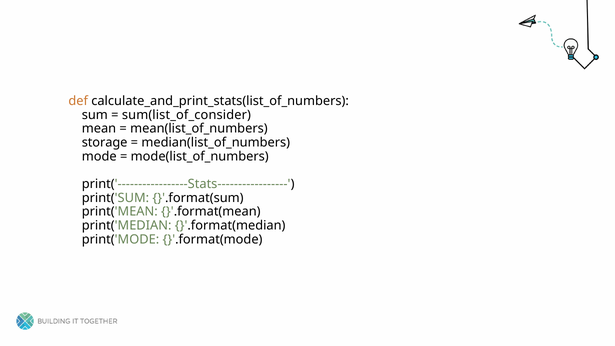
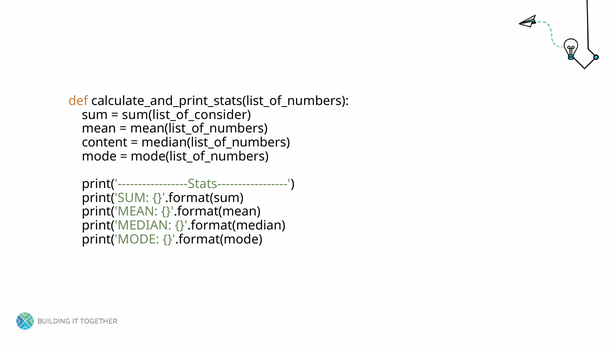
storage: storage -> content
